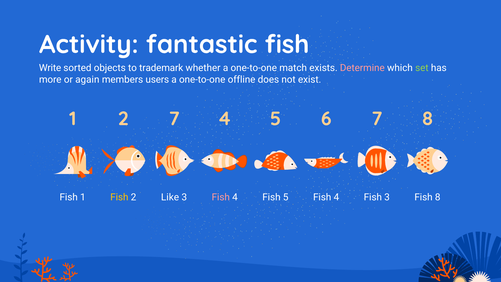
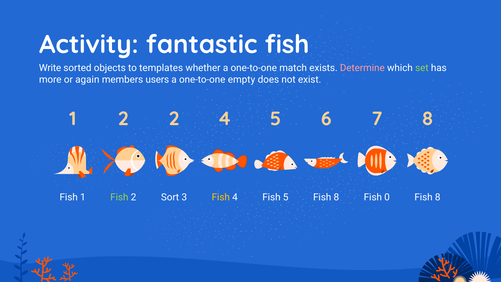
trademark: trademark -> templates
offline: offline -> empty
2 7: 7 -> 2
Fish at (119, 197) colour: yellow -> light green
Like: Like -> Sort
Fish at (221, 197) colour: pink -> yellow
5 Fish 4: 4 -> 8
Fish 3: 3 -> 0
